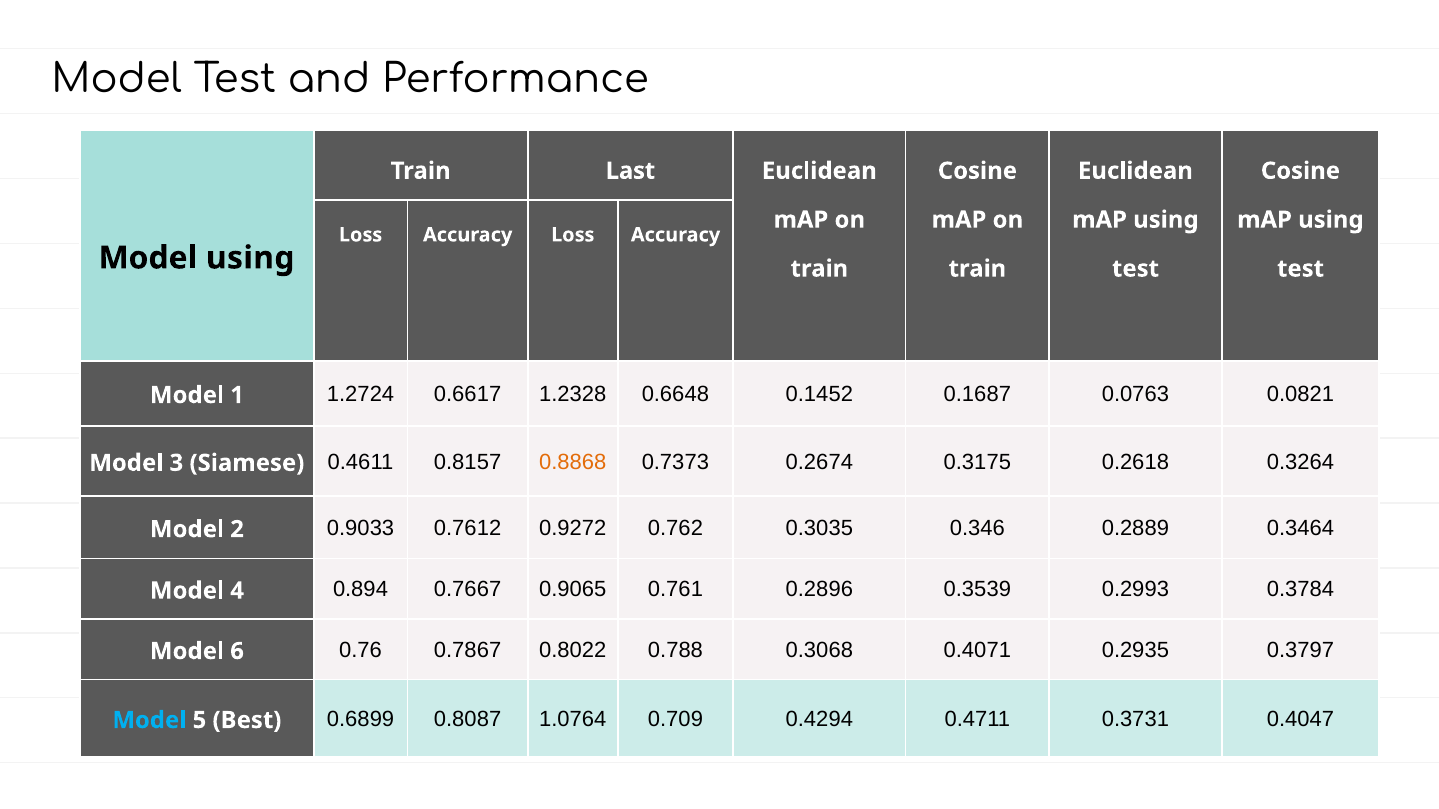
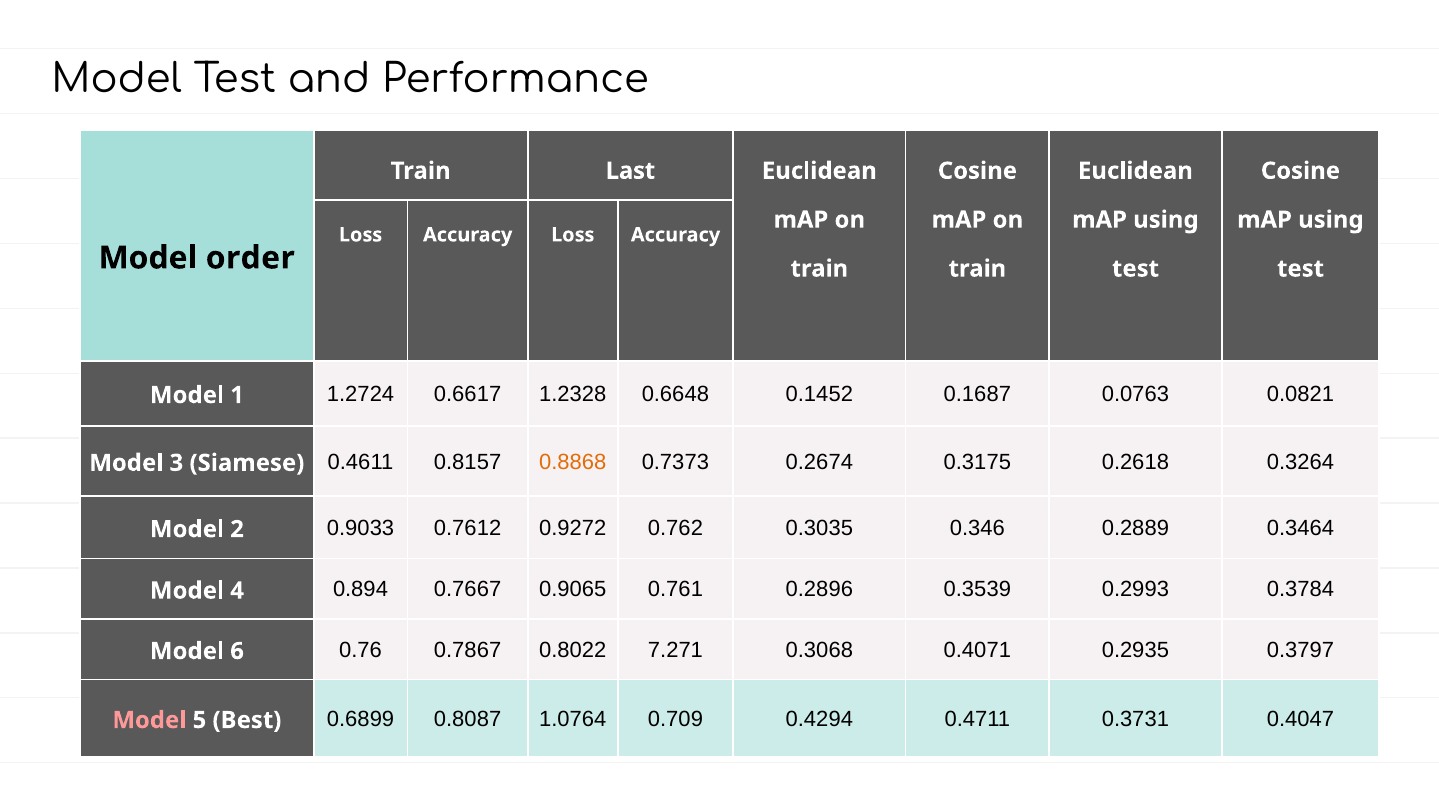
Model using: using -> order
0.788: 0.788 -> 7.271
Model at (149, 721) colour: light blue -> pink
